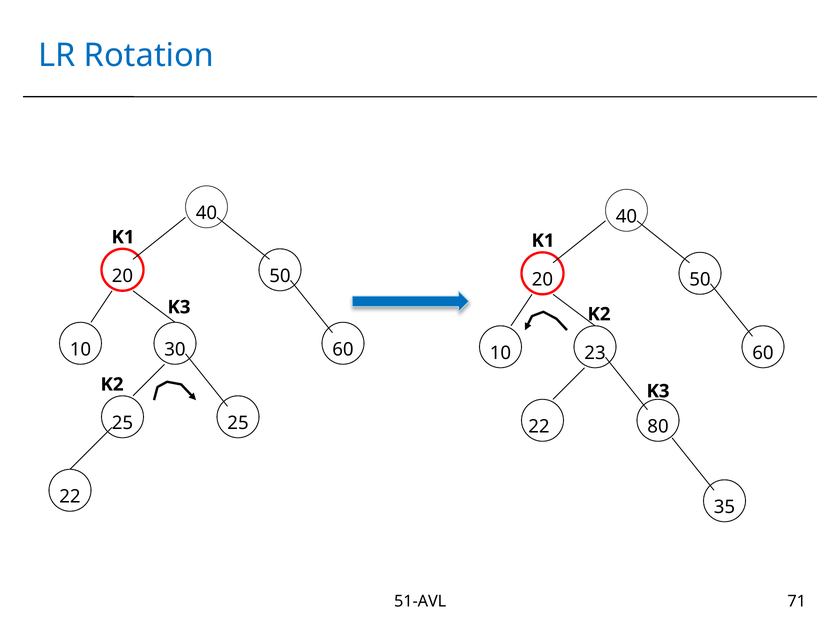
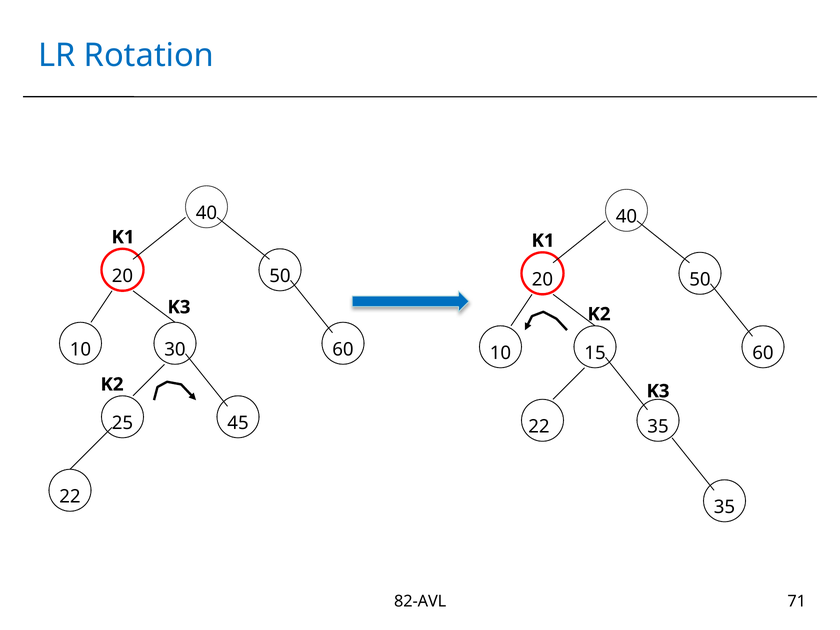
23: 23 -> 15
25 25: 25 -> 45
22 80: 80 -> 35
51-AVL: 51-AVL -> 82-AVL
